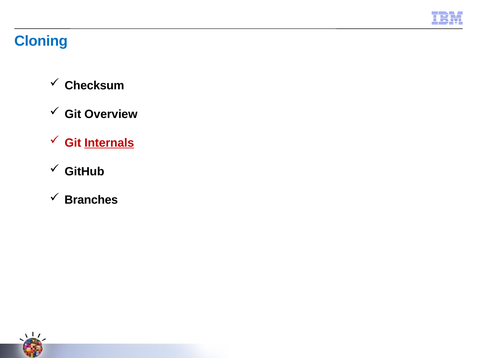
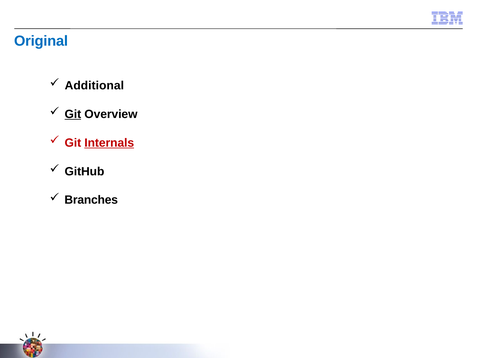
Cloning: Cloning -> Original
Checksum: Checksum -> Additional
Git at (73, 114) underline: none -> present
